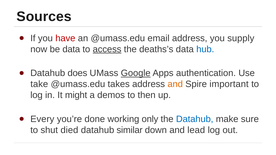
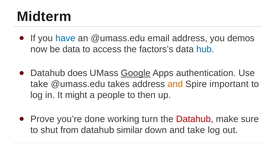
Sources: Sources -> Midterm
have colour: red -> blue
supply: supply -> demos
access underline: present -> none
deaths’s: deaths’s -> factors’s
demos: demos -> people
Every: Every -> Prove
only: only -> turn
Datahub at (195, 119) colour: blue -> red
died: died -> from
and lead: lead -> take
